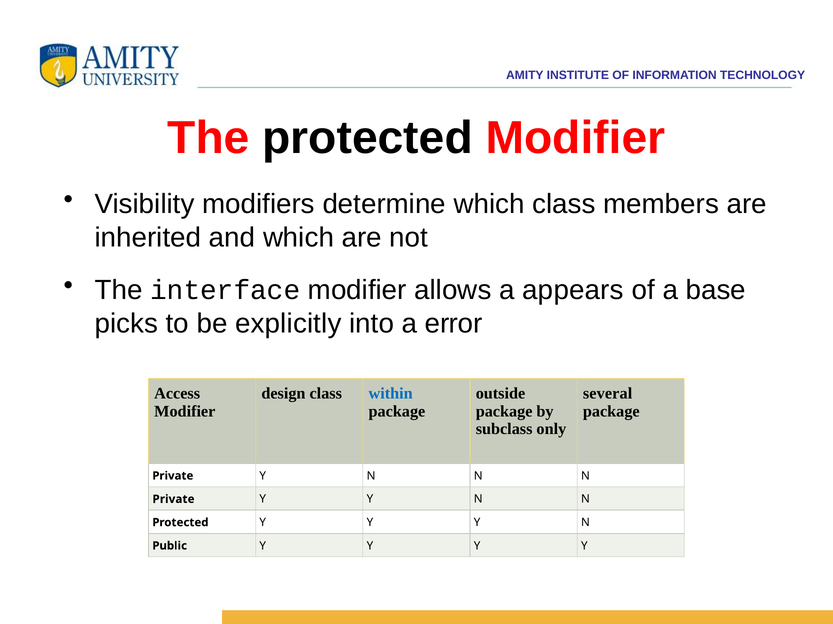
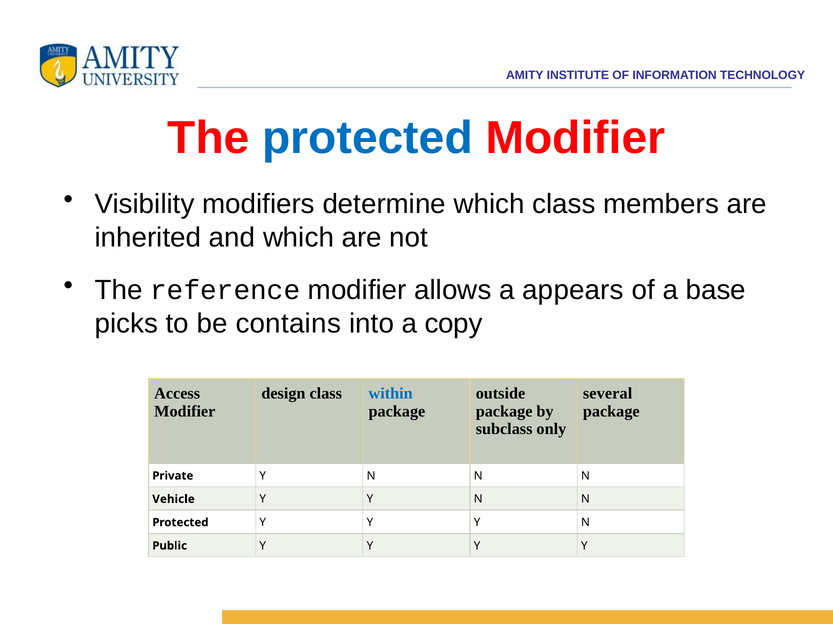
protected at (368, 138) colour: black -> blue
interface: interface -> reference
explicitly: explicitly -> contains
error: error -> copy
Private at (173, 500): Private -> Vehicle
